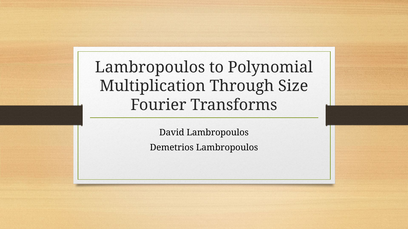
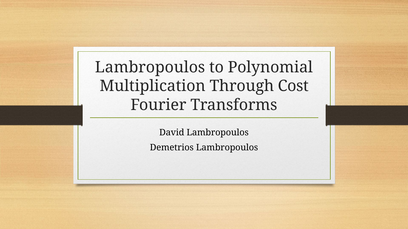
Size: Size -> Cost
